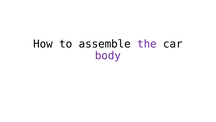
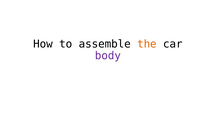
the colour: purple -> orange
